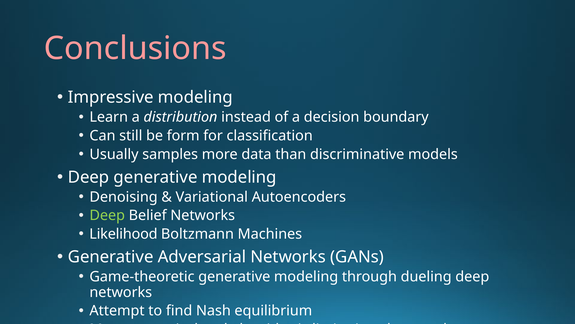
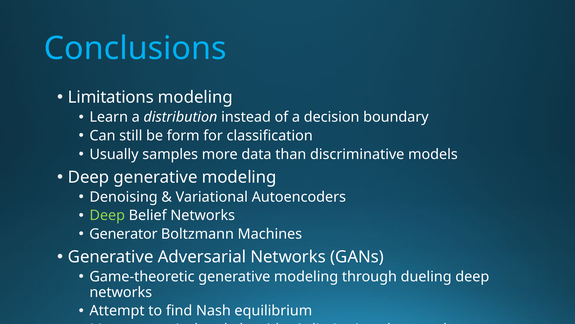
Conclusions colour: pink -> light blue
Impressive at (111, 97): Impressive -> Limitations
Likelihood: Likelihood -> Generator
